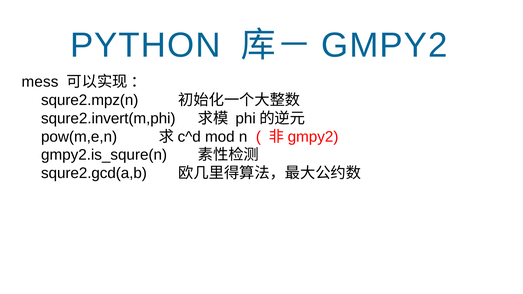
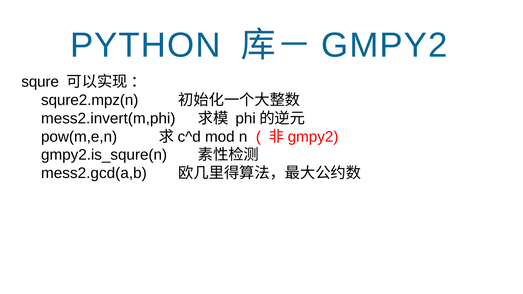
mess: mess -> squre
squre2.invert(m,phi: squre2.invert(m,phi -> mess2.invert(m,phi
squre2.gcd(a,b: squre2.gcd(a,b -> mess2.gcd(a,b
